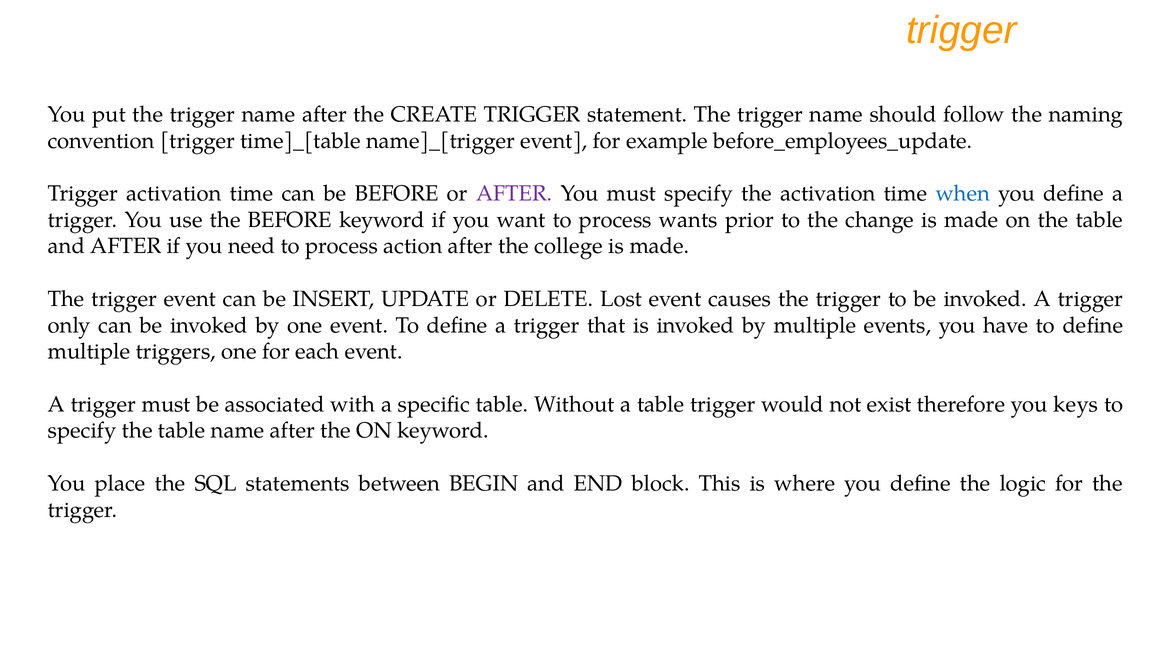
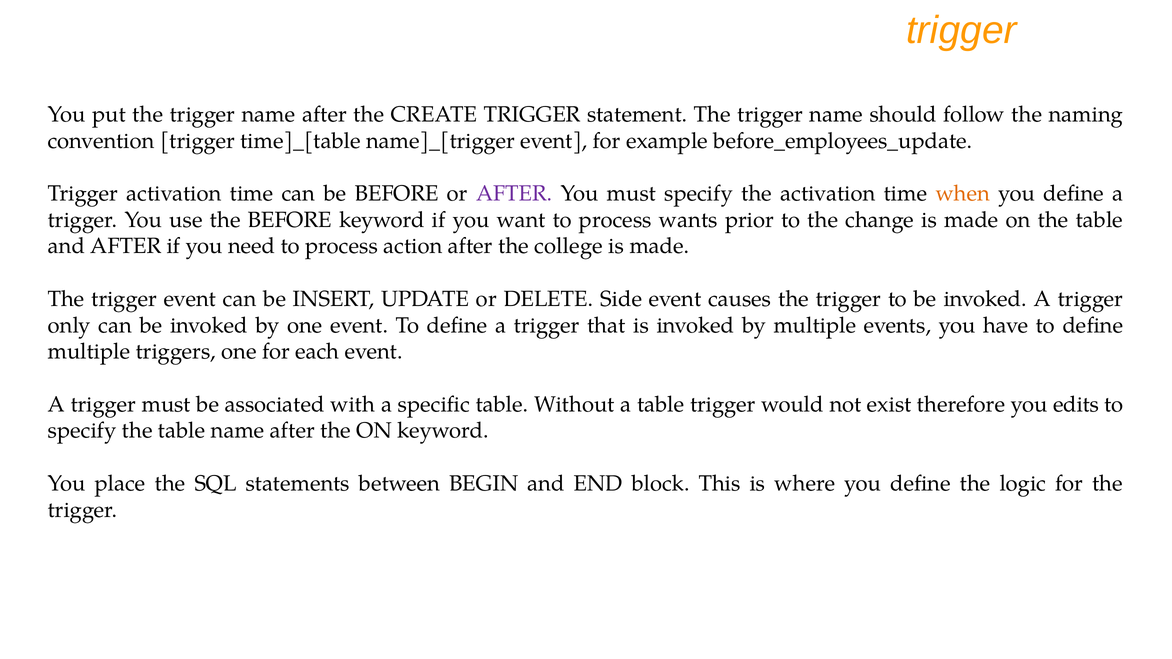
when colour: blue -> orange
Lost: Lost -> Side
keys: keys -> edits
